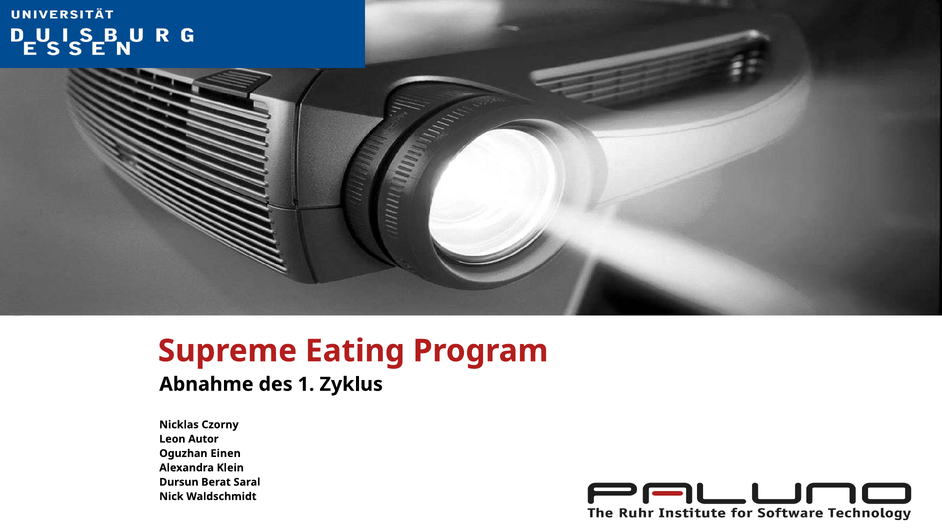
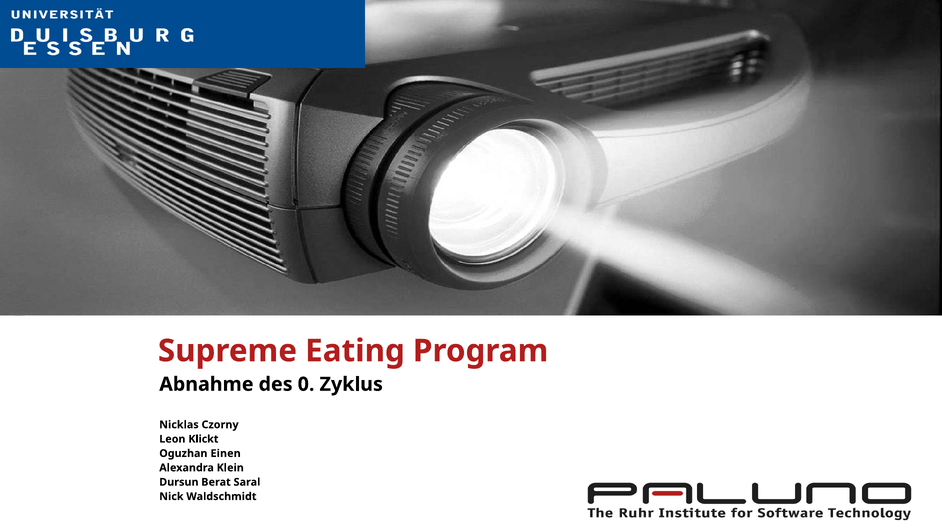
1: 1 -> 0
Autor: Autor -> Klickt
